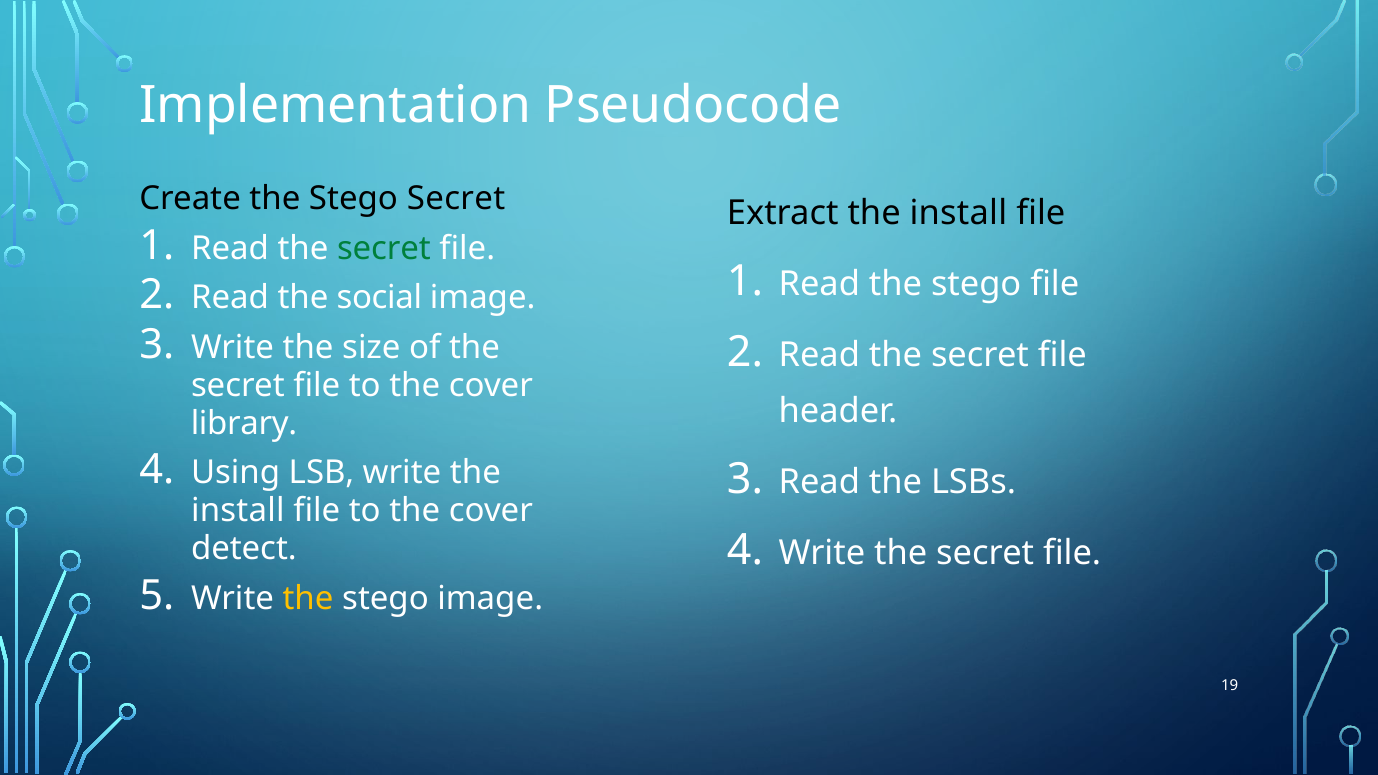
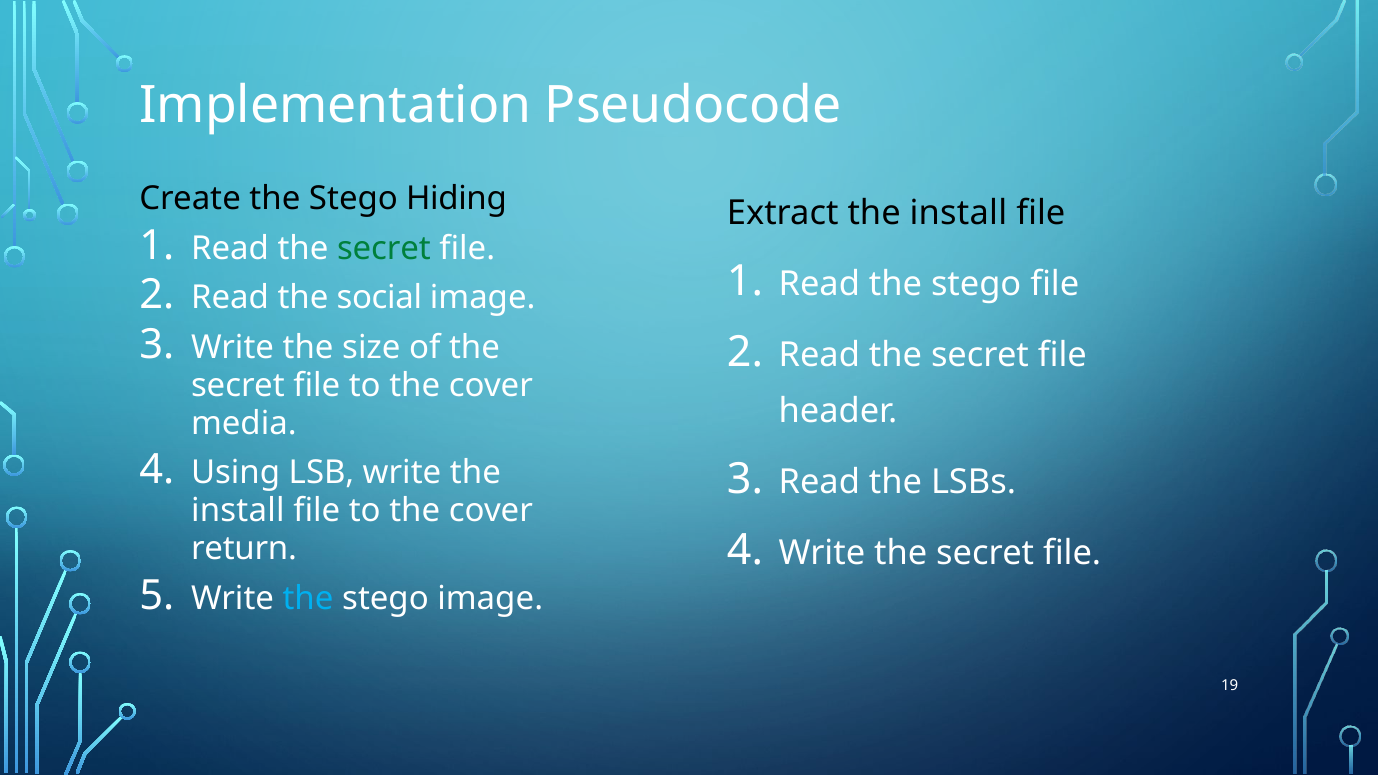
Stego Secret: Secret -> Hiding
library: library -> media
detect: detect -> return
the at (308, 598) colour: yellow -> light blue
